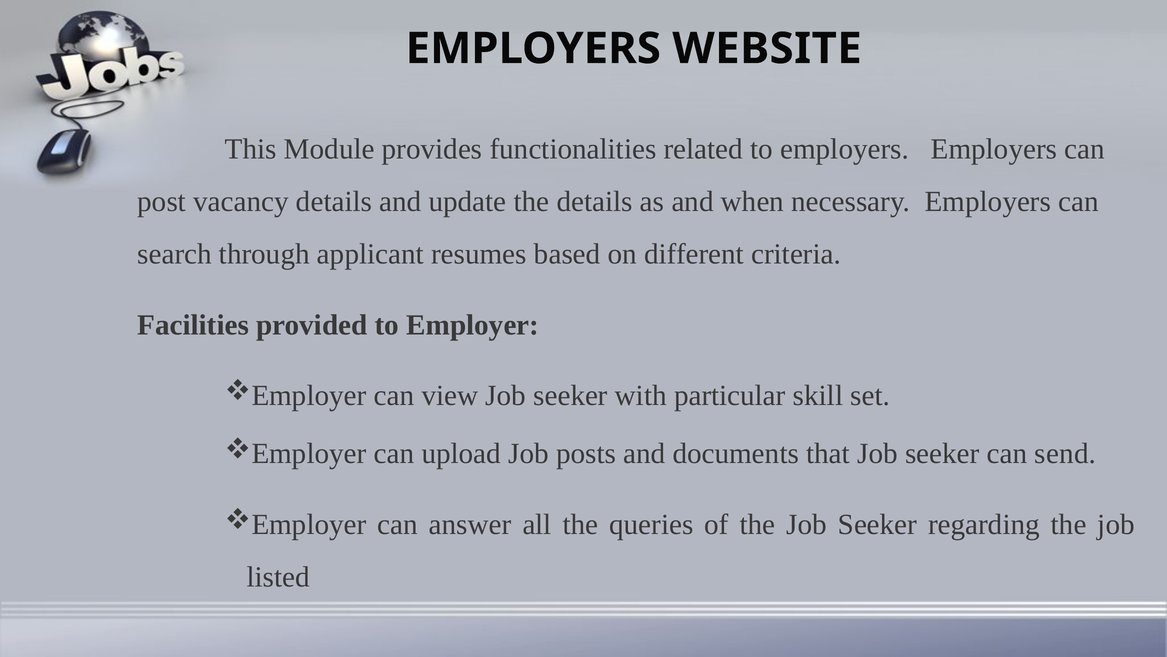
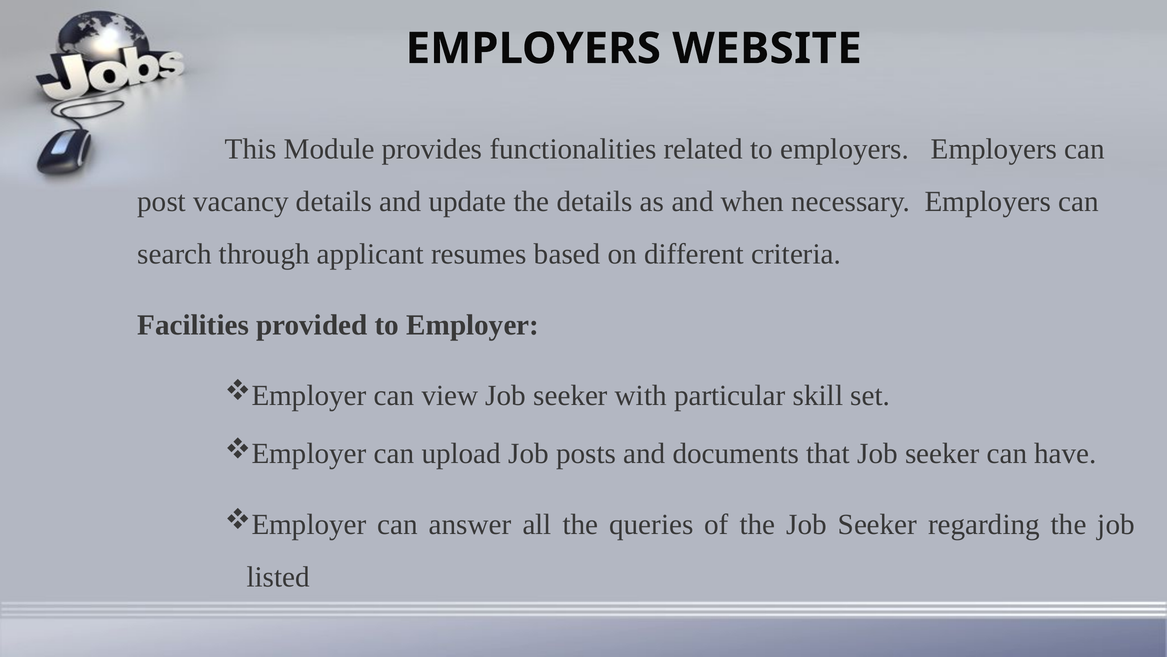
send: send -> have
